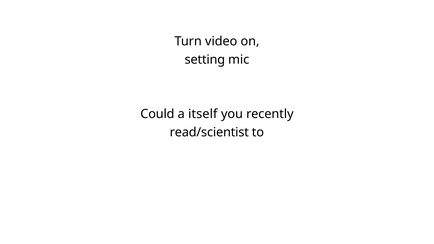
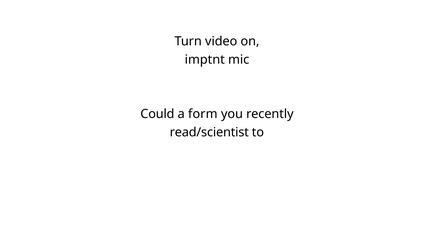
setting: setting -> imptnt
itself: itself -> form
